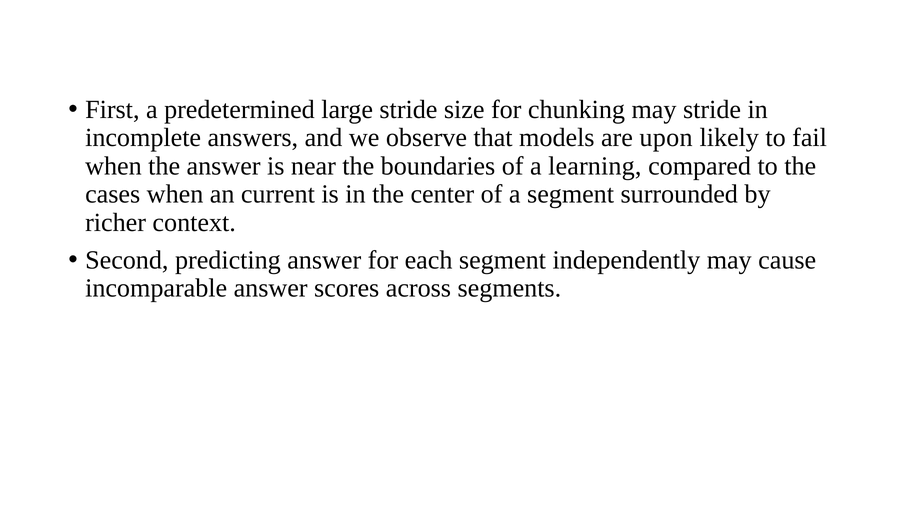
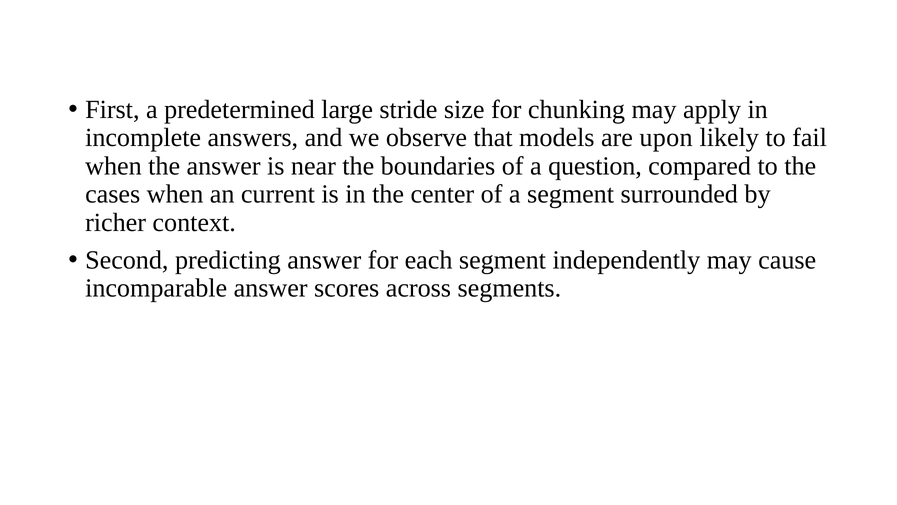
may stride: stride -> apply
learning: learning -> question
